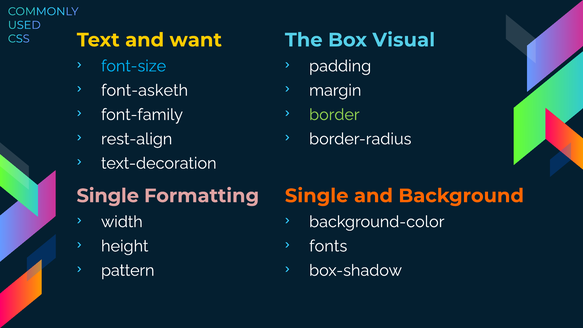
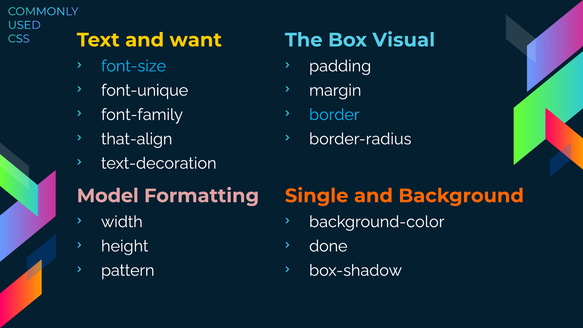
font-asketh: font-asketh -> font-unique
border colour: light green -> light blue
rest-align: rest-align -> that-align
Single at (108, 196): Single -> Model
fonts: fonts -> done
